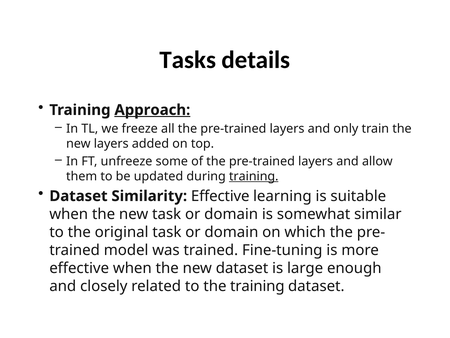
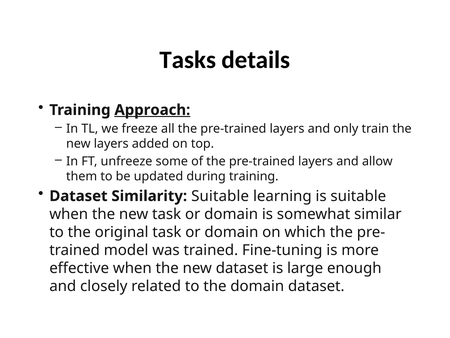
training at (254, 176) underline: present -> none
Similarity Effective: Effective -> Suitable
the training: training -> domain
